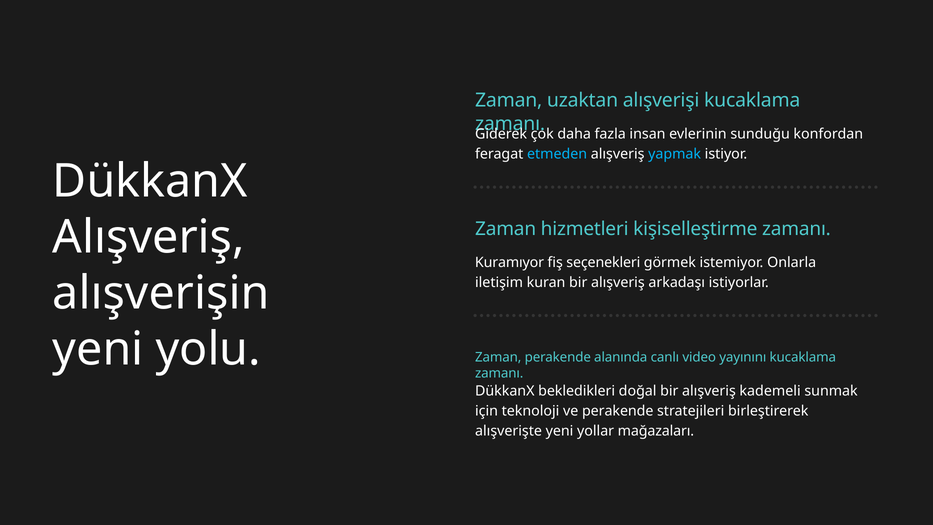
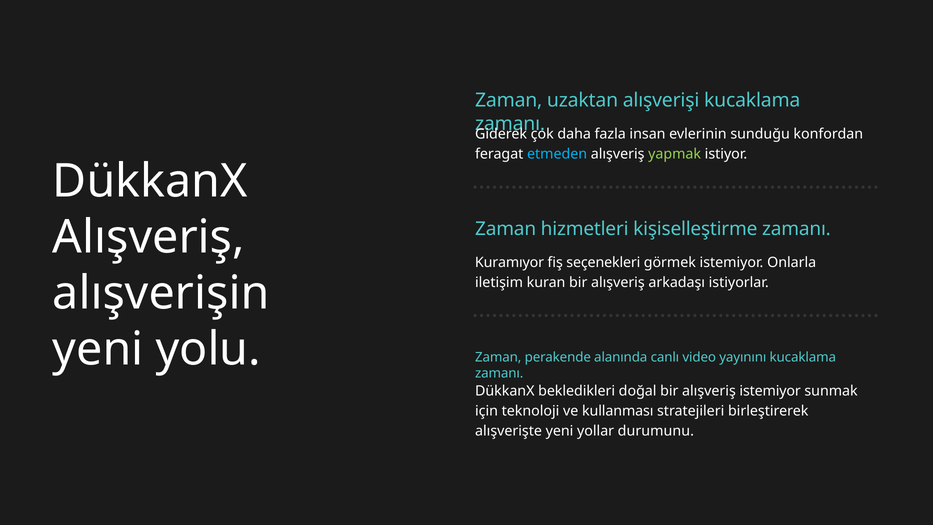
yapmak colour: light blue -> light green
alışveriş kademeli: kademeli -> istemiyor
ve perakende: perakende -> kullanması
mağazaları: mağazaları -> durumunu
